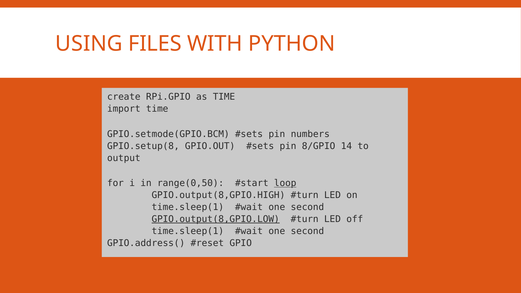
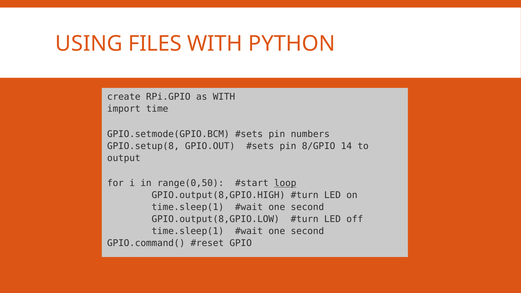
as TIME: TIME -> WITH
GPIO.output(8,GPIO.LOW underline: present -> none
GPIO.address(: GPIO.address( -> GPIO.command(
